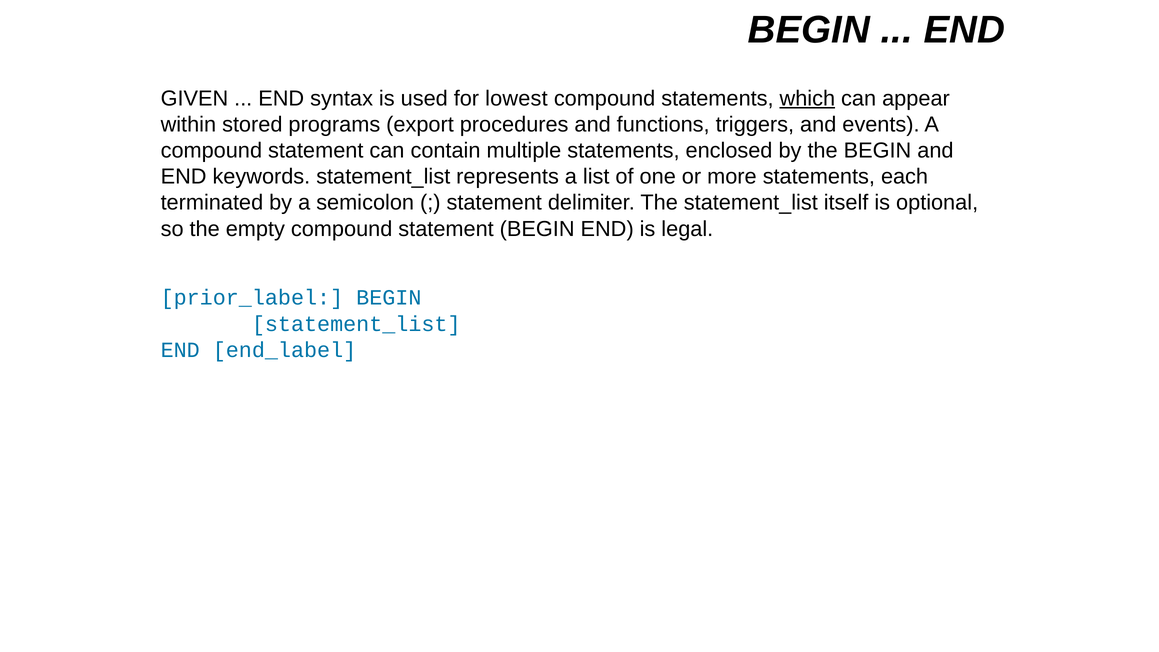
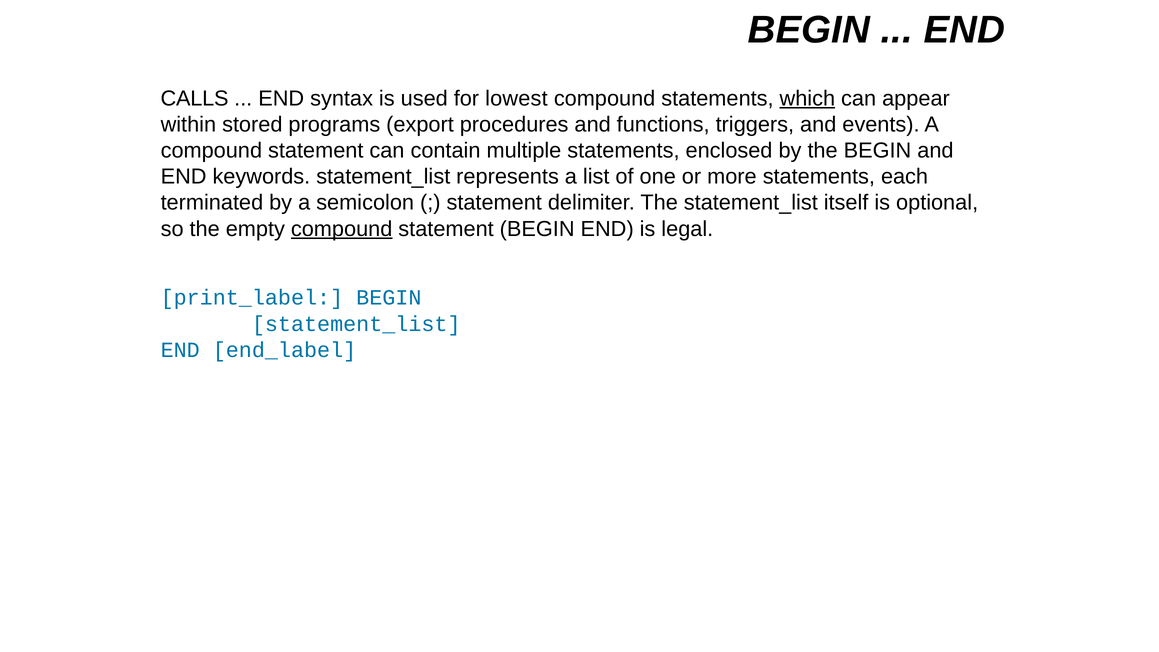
GIVEN: GIVEN -> CALLS
compound at (342, 229) underline: none -> present
prior_label: prior_label -> print_label
